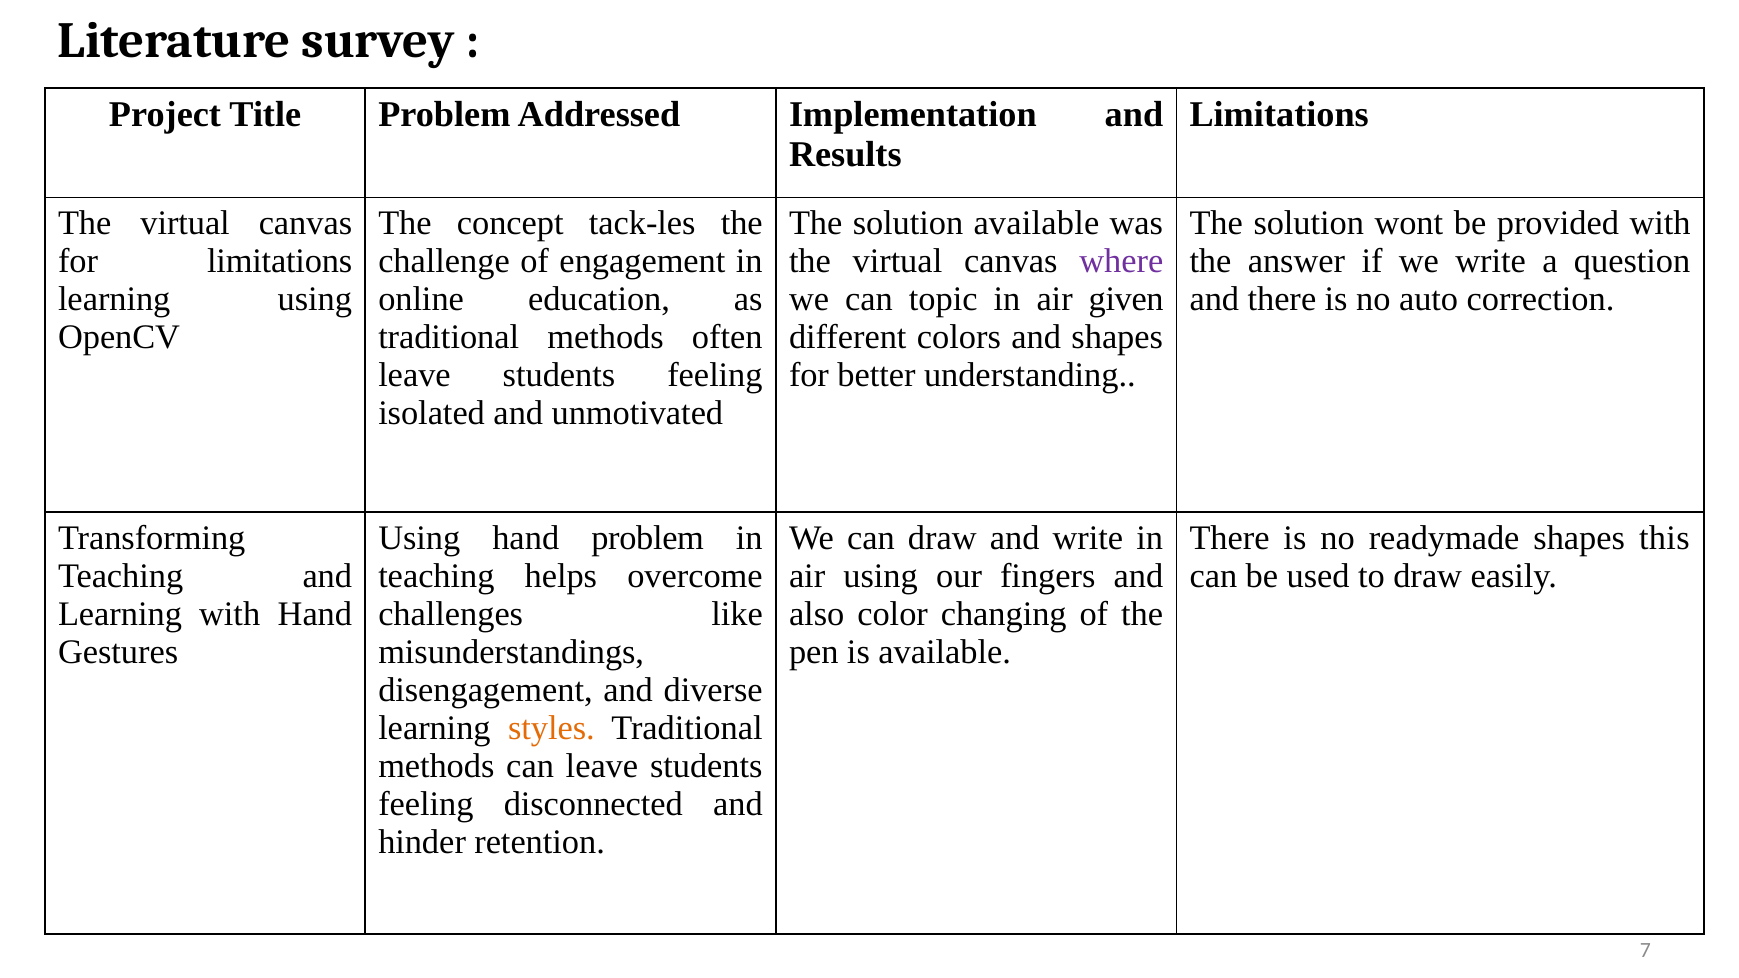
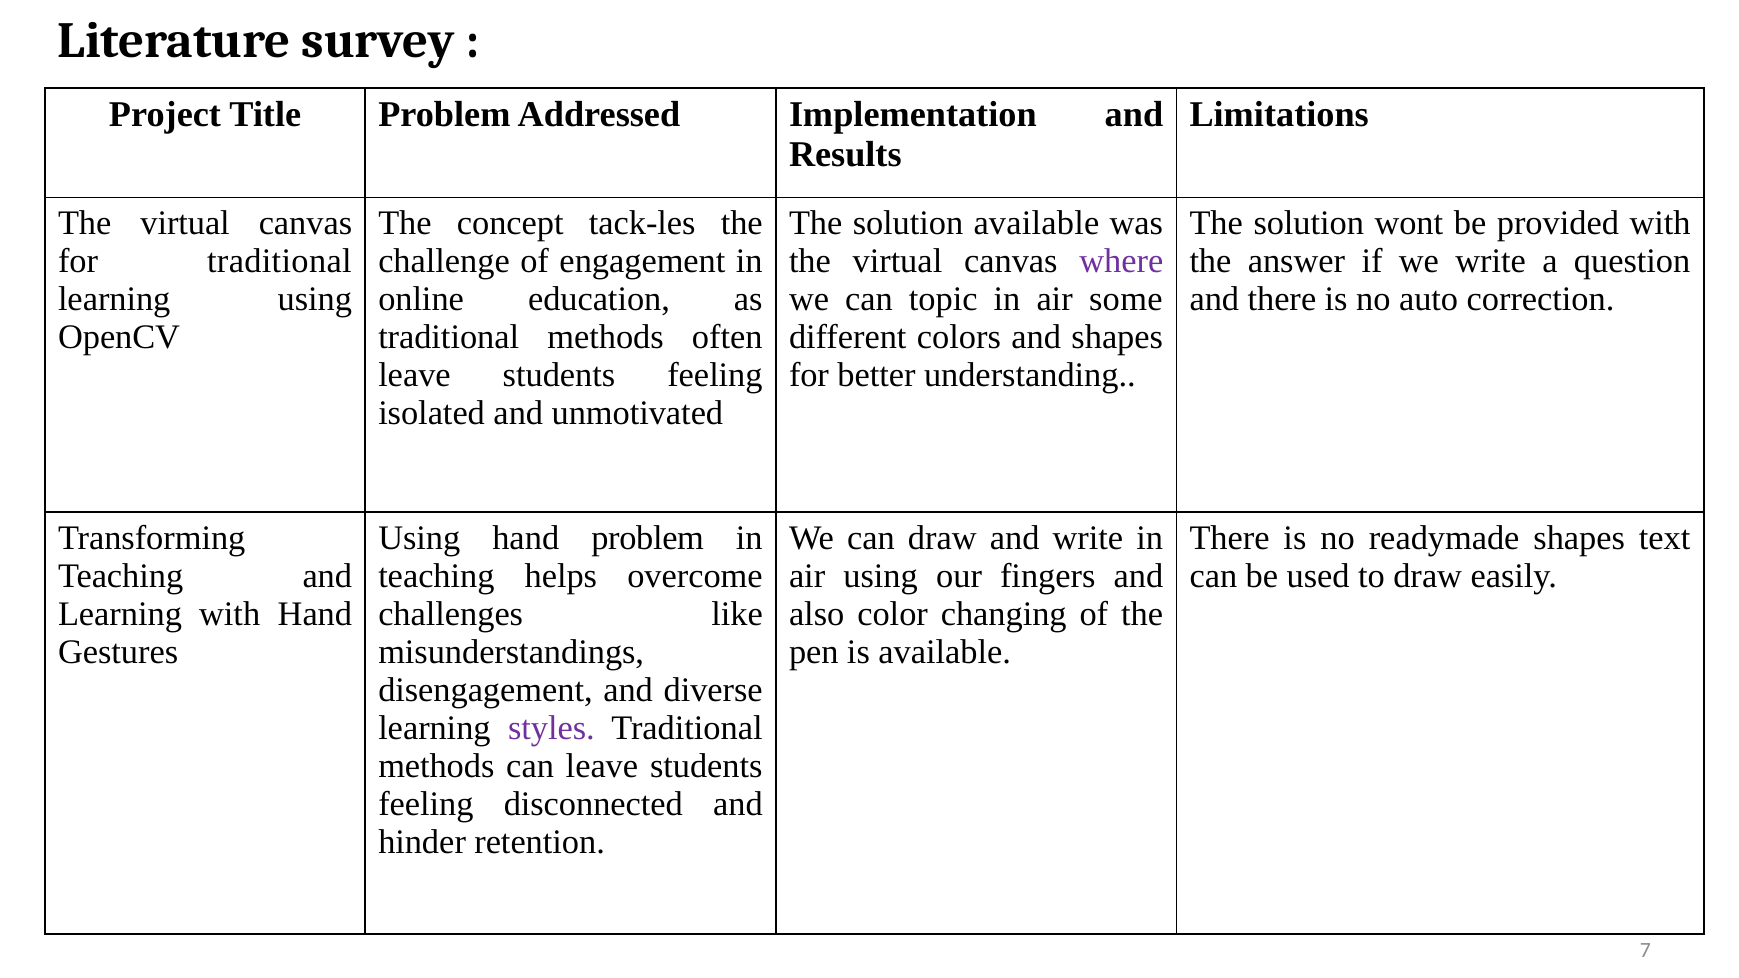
for limitations: limitations -> traditional
given: given -> some
this: this -> text
styles colour: orange -> purple
